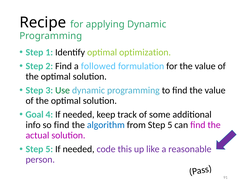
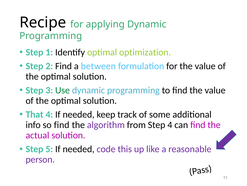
followed: followed -> between
Goal: Goal -> That
algorithm colour: blue -> purple
from Step 5: 5 -> 4
